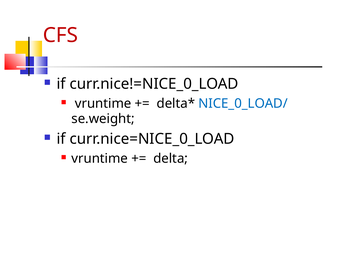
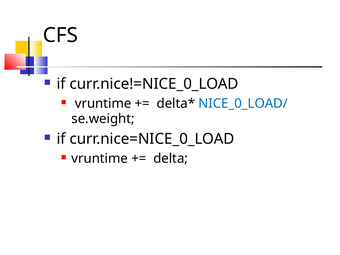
CFS colour: red -> black
